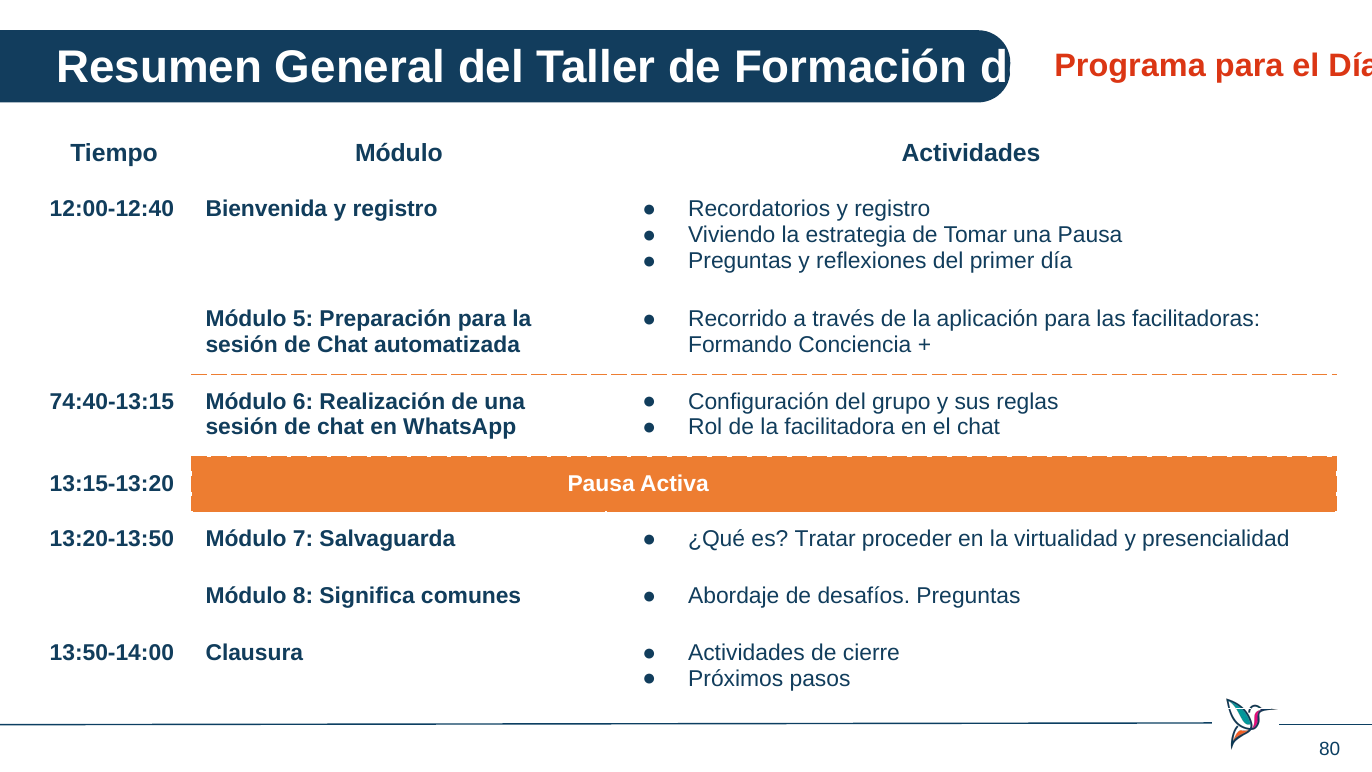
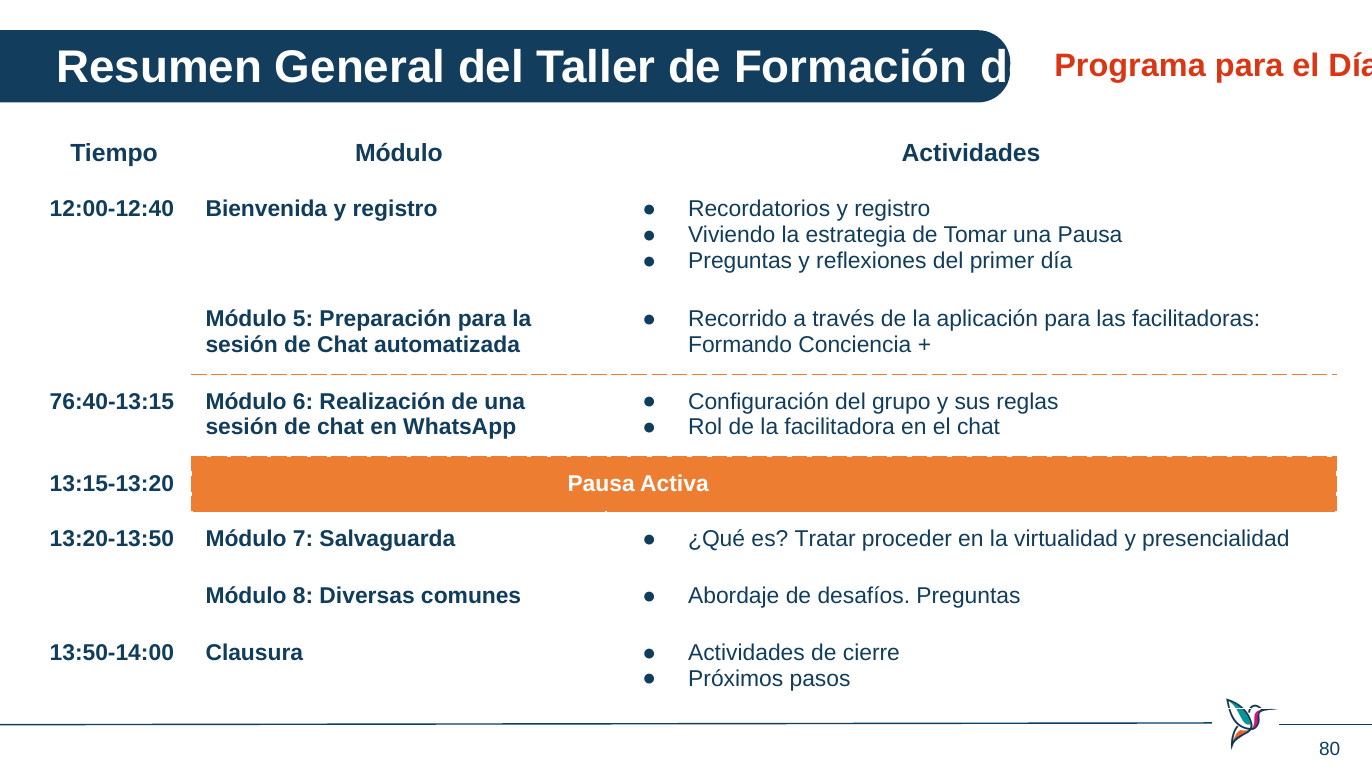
74:40-13:15: 74:40-13:15 -> 76:40-13:15
Significa: Significa -> Diversas
